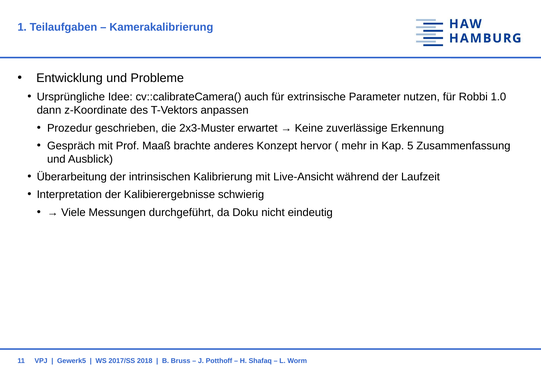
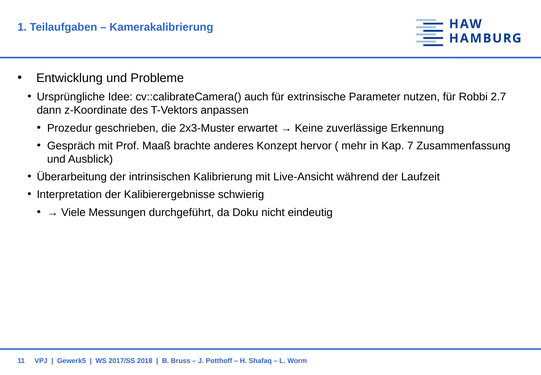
1.0: 1.0 -> 2.7
5: 5 -> 7
